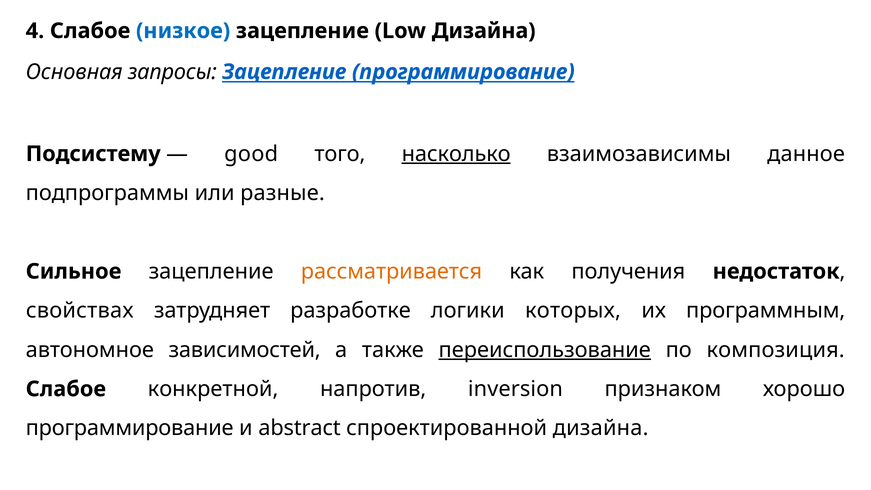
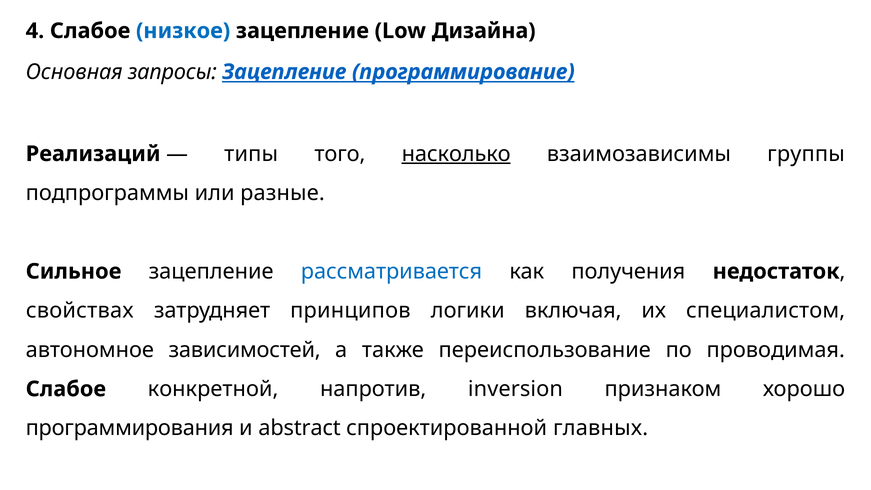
Подсистему: Подсистему -> Реализаций
good: good -> типы
данное: данное -> группы
рассматривается colour: orange -> blue
разработке: разработке -> принципов
которых: которых -> включая
программным: программным -> специалистом
переиспользование underline: present -> none
композиция: композиция -> проводимая
программирование at (130, 428): программирование -> программирования
спроектированной дизайна: дизайна -> главных
